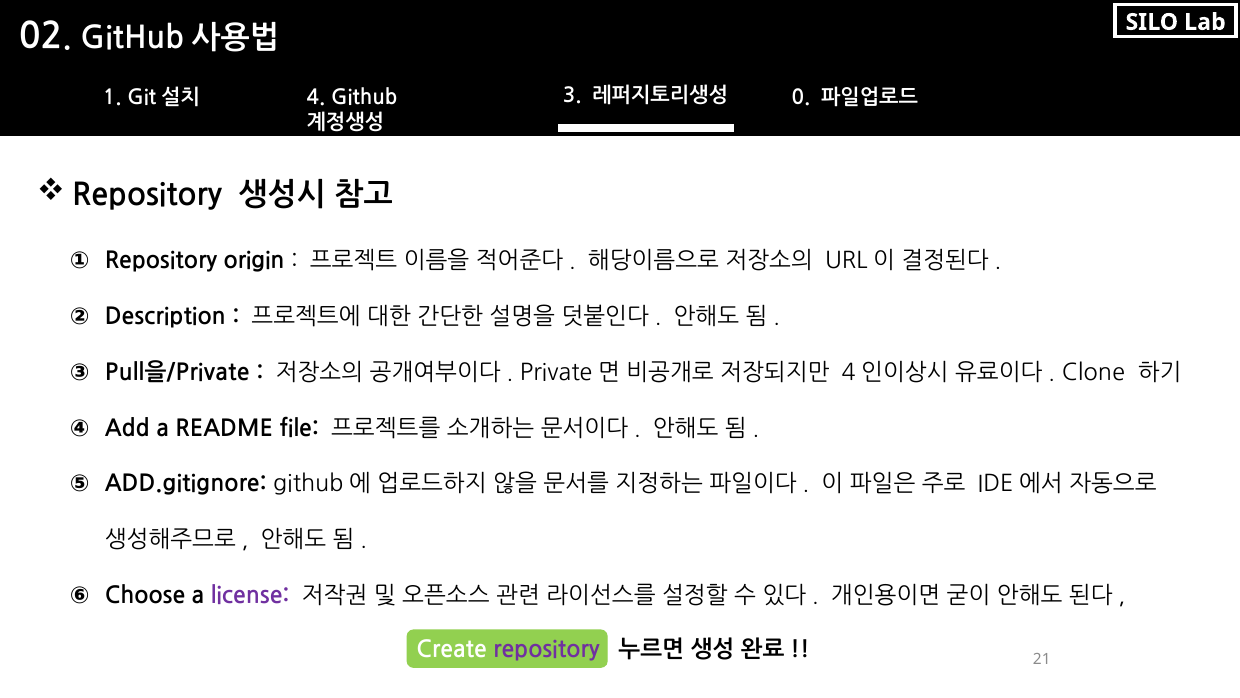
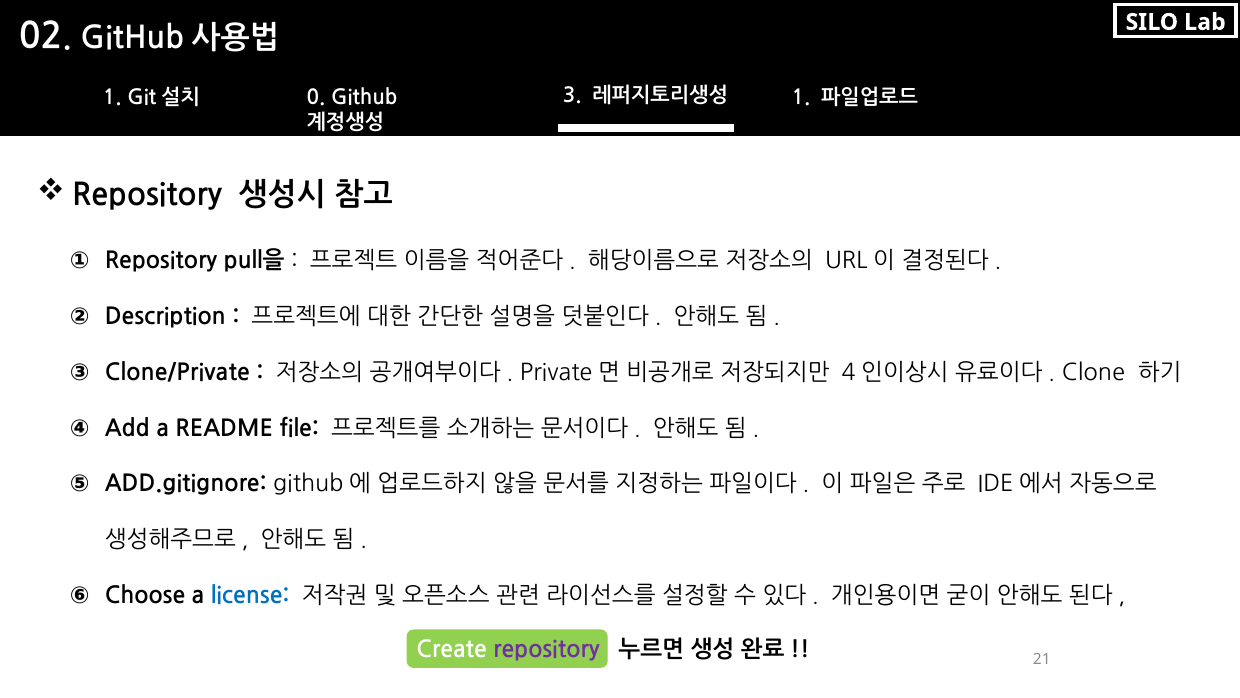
0 at (801, 98): 0 -> 1
4: 4 -> 0
origin: origin -> pull을
Pull을/Private: Pull을/Private -> Clone/Private
license colour: purple -> blue
